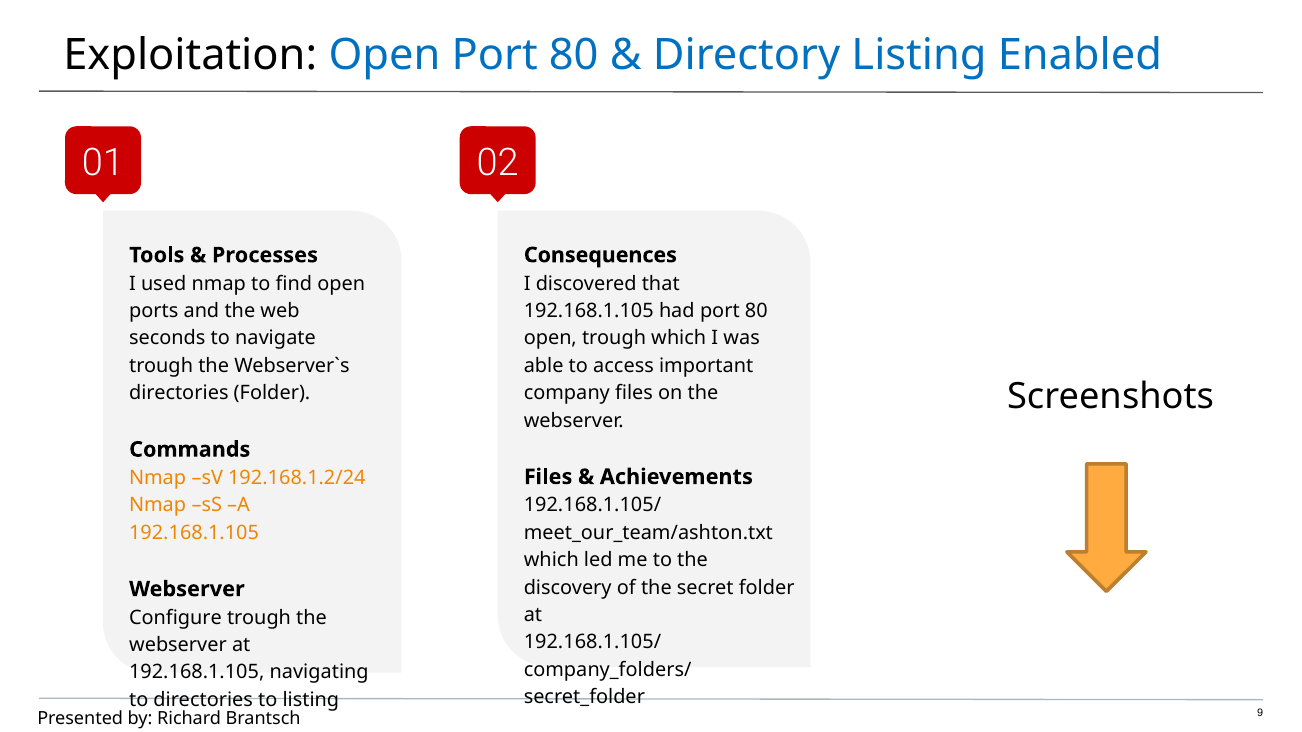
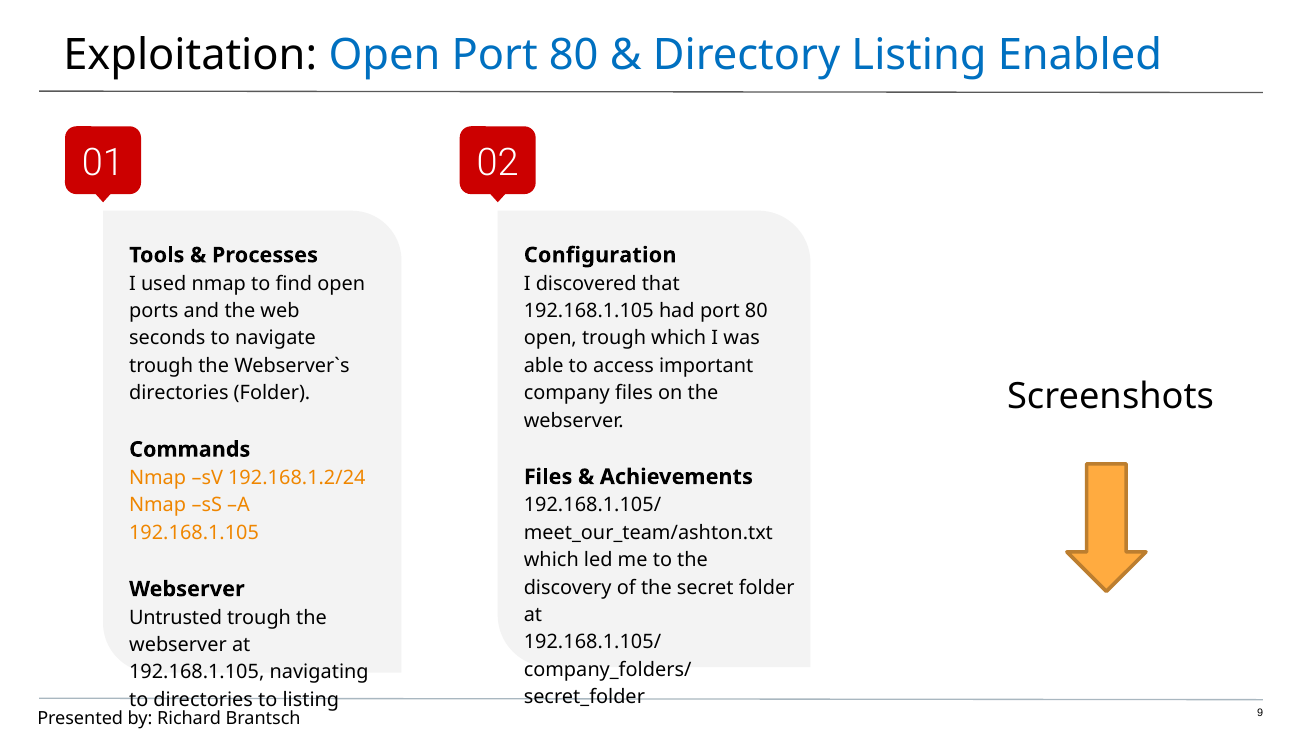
Consequences: Consequences -> Configuration
Configure: Configure -> Untrusted
